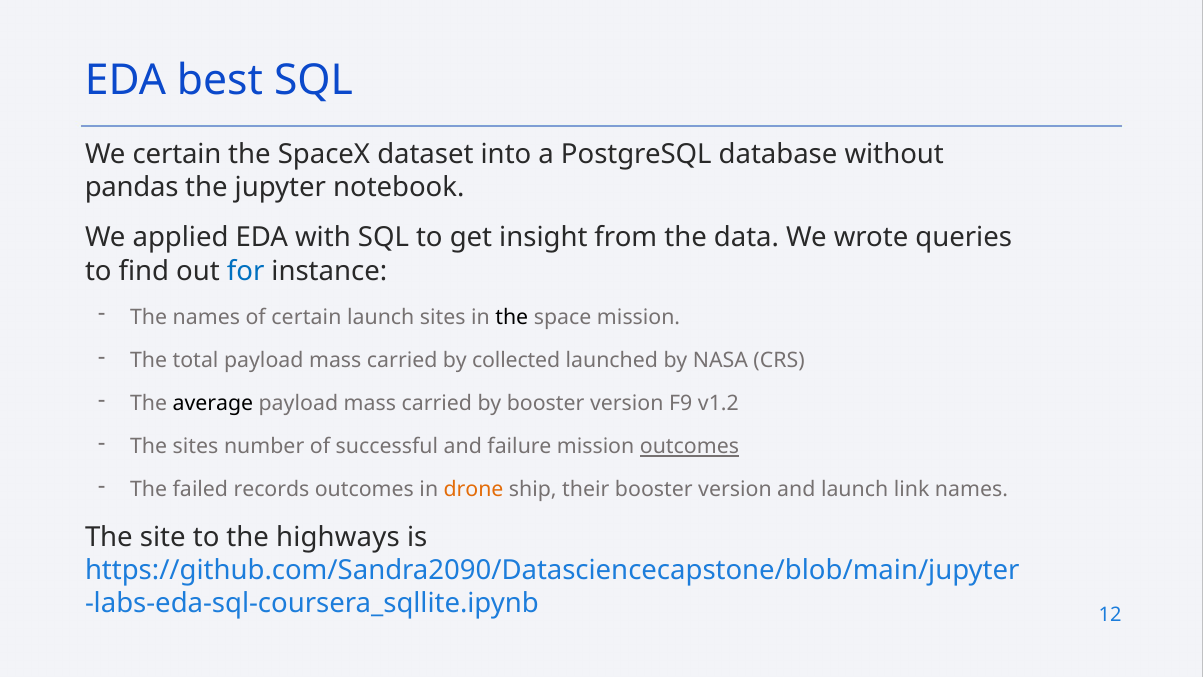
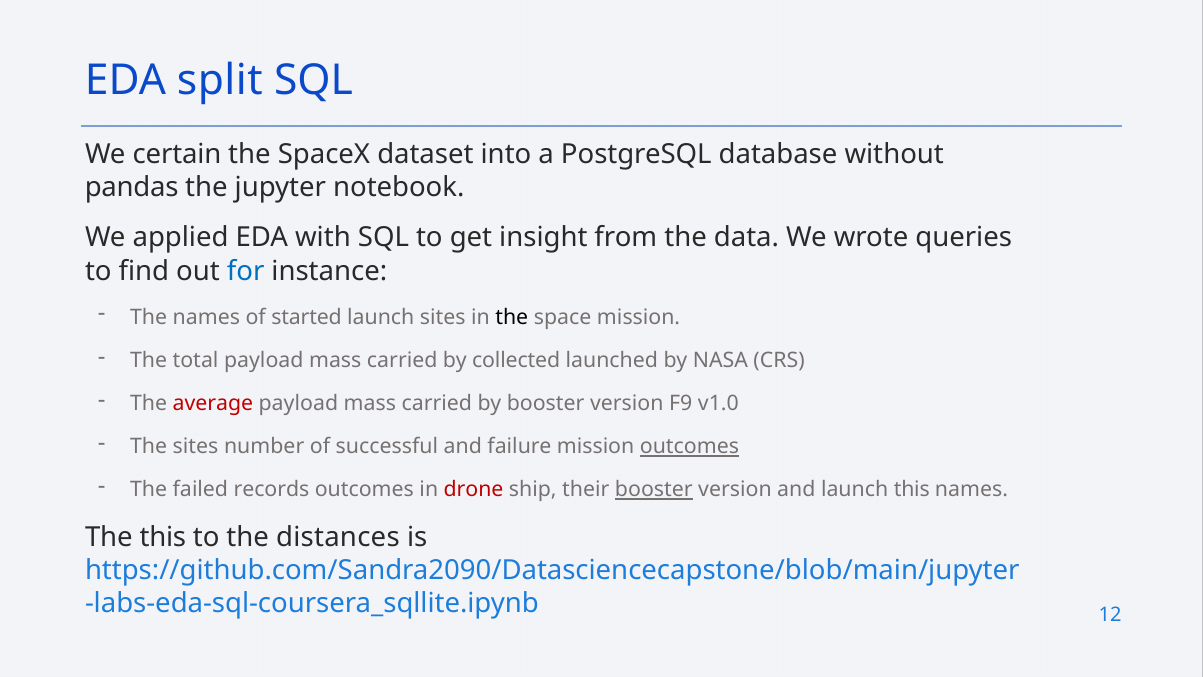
best: best -> split
of certain: certain -> started
average colour: black -> red
v1.2: v1.2 -> v1.0
drone colour: orange -> red
booster at (654, 490) underline: none -> present
launch link: link -> this
The site: site -> this
highways: highways -> distances
